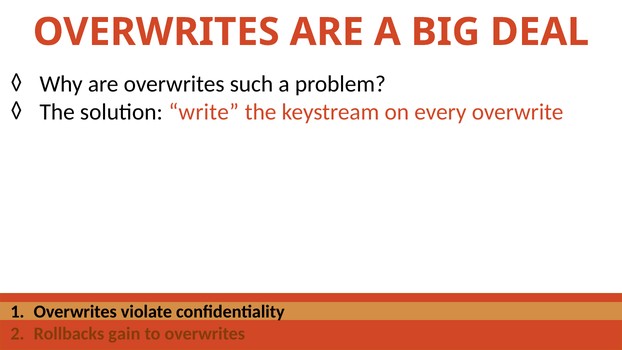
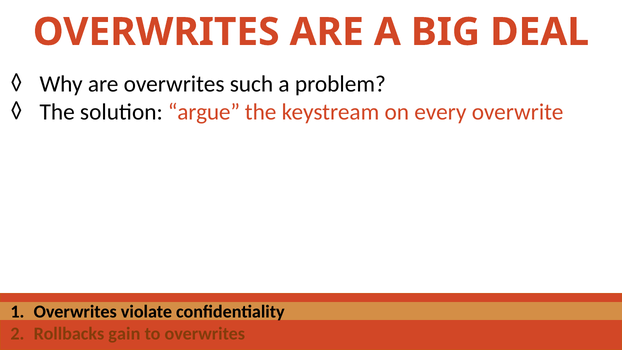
write: write -> argue
